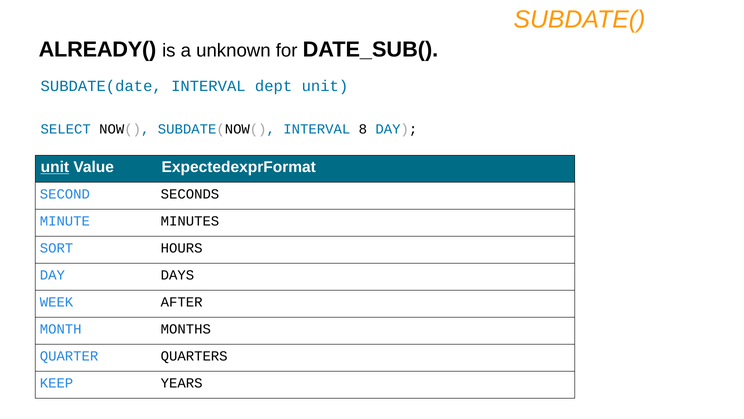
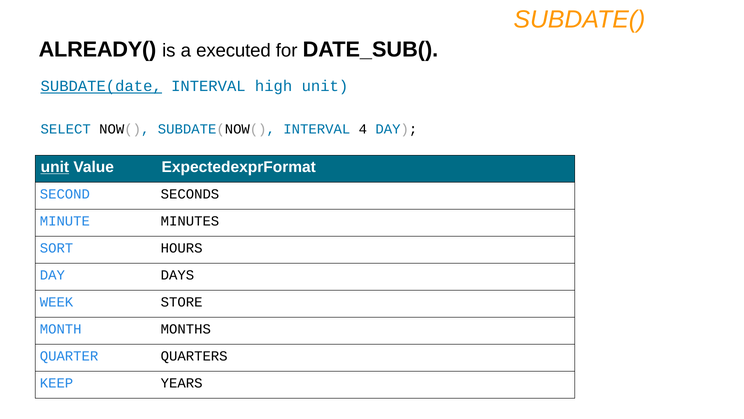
unknown: unknown -> executed
SUBDATE(date underline: none -> present
dept: dept -> high
8: 8 -> 4
AFTER: AFTER -> STORE
